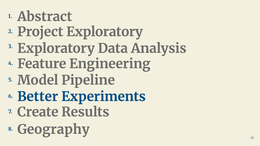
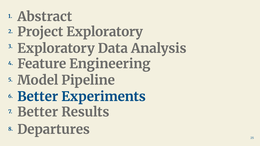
Create at (38, 112): Create -> Better
Geography: Geography -> Departures
